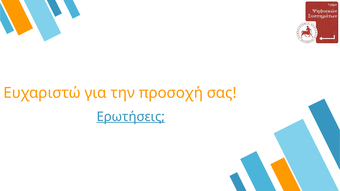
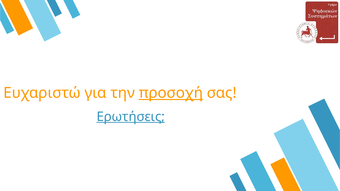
προσοχή underline: none -> present
